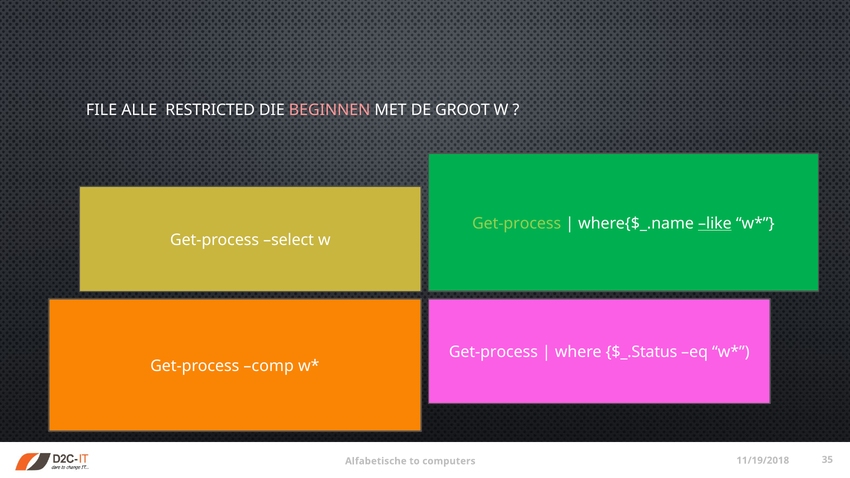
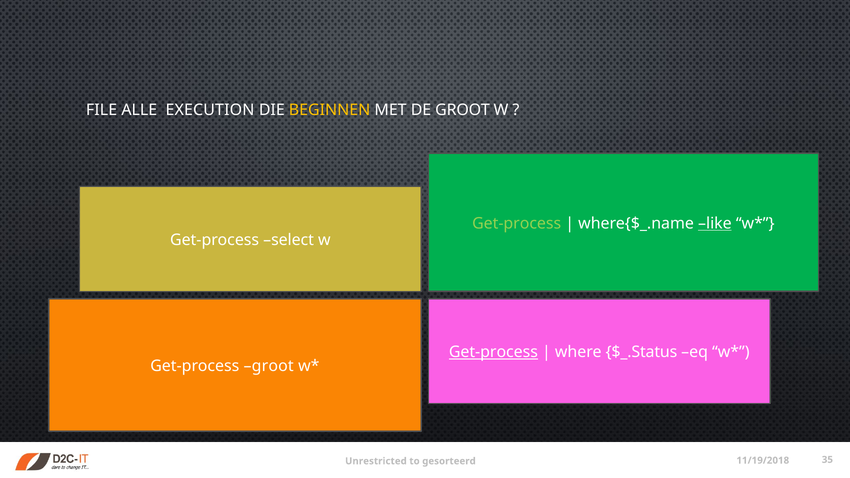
RESTRICTED: RESTRICTED -> EXECUTION
BEGINNEN colour: pink -> yellow
Get-process at (493, 352) underline: none -> present
Get-process comp: comp -> groot
Alfabetische: Alfabetische -> Unrestricted
computers: computers -> gesorteerd
